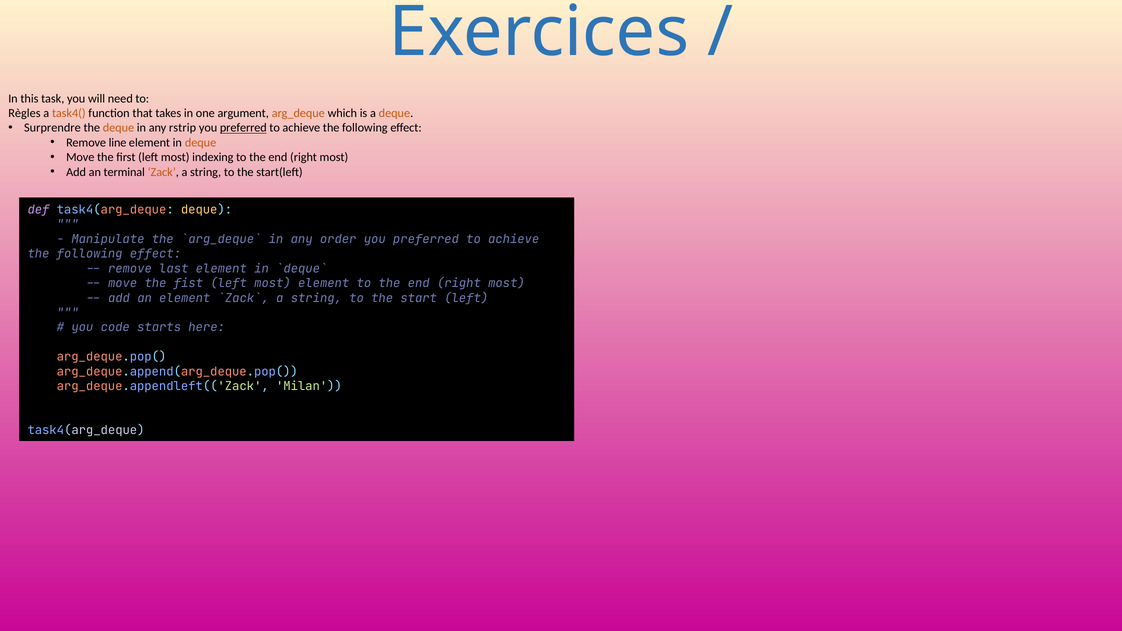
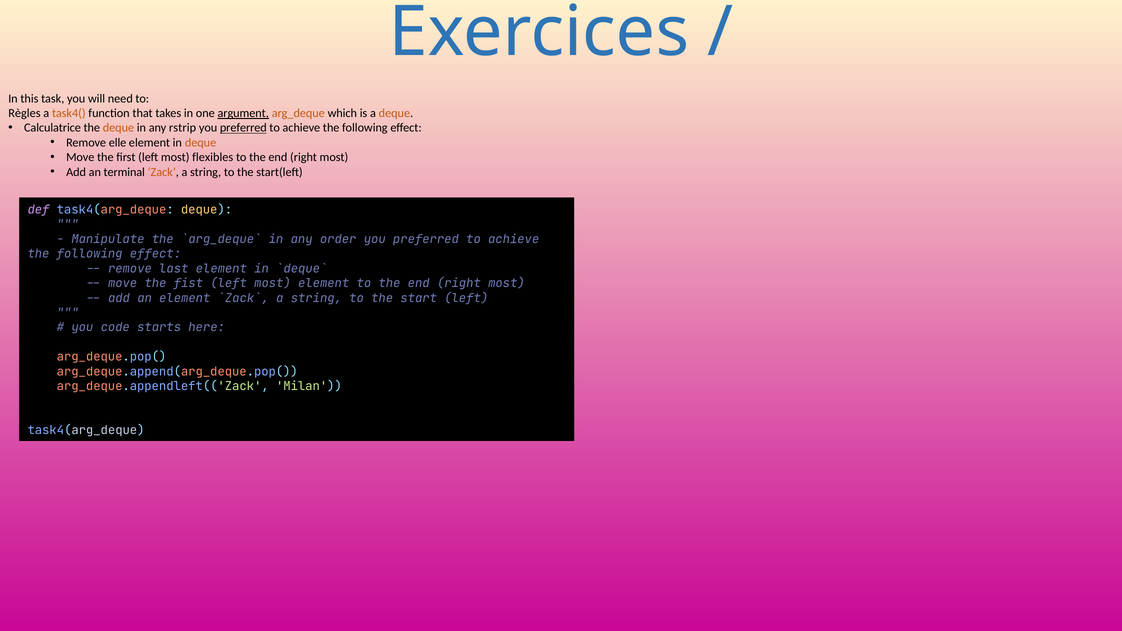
argument underline: none -> present
Surprendre: Surprendre -> Calculatrice
line: line -> elle
indexing: indexing -> flexibles
